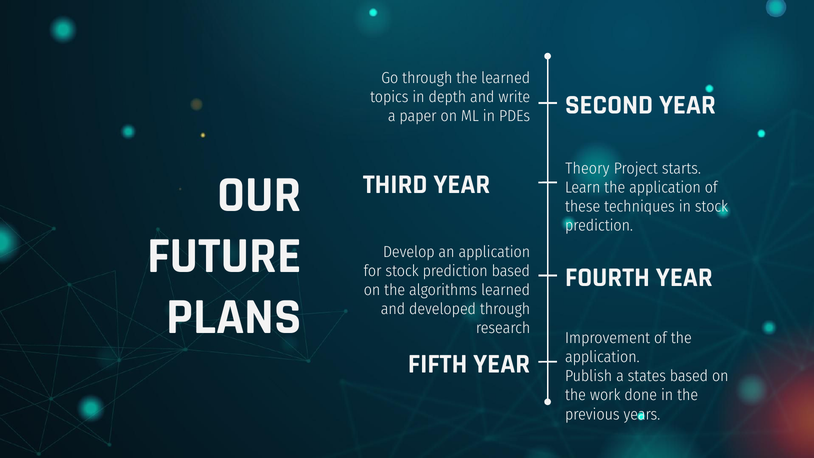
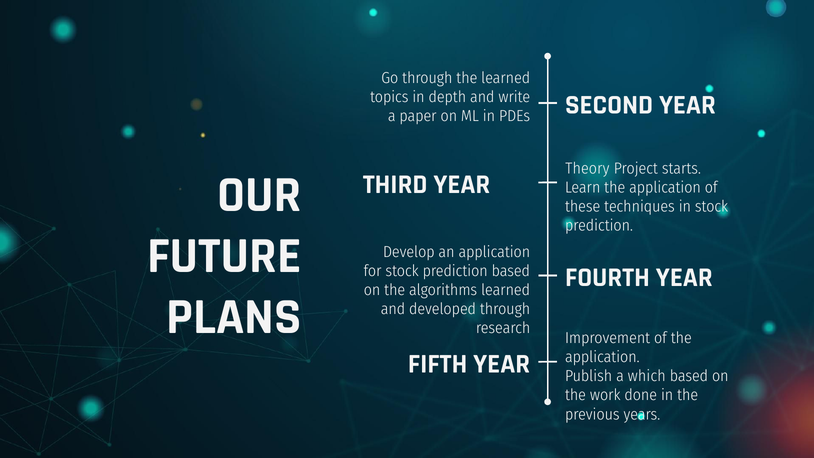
states: states -> which
